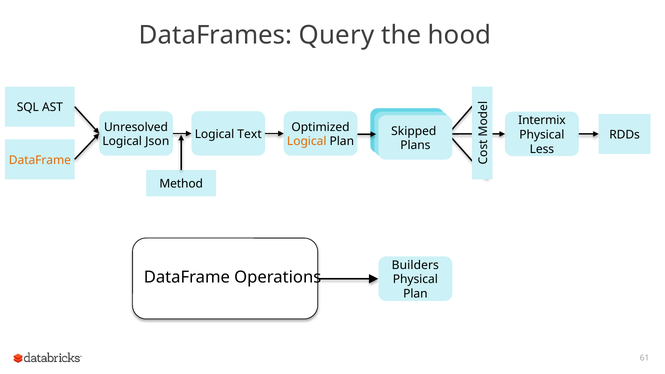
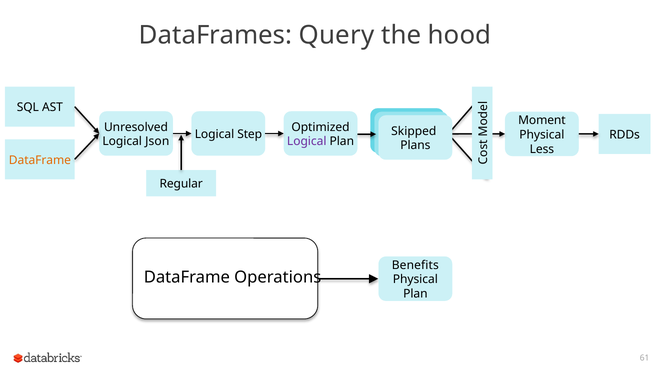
Intermix: Intermix -> Moment
Text: Text -> Step
Logical at (307, 142) colour: orange -> purple
Method: Method -> Regular
Builders: Builders -> Benefits
